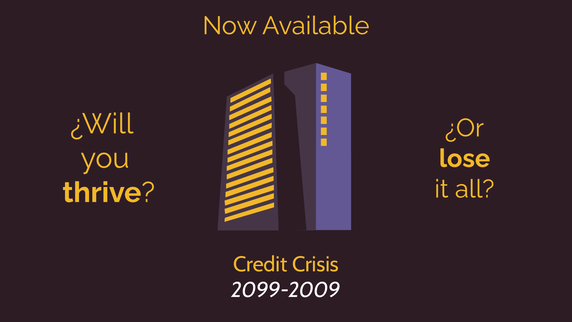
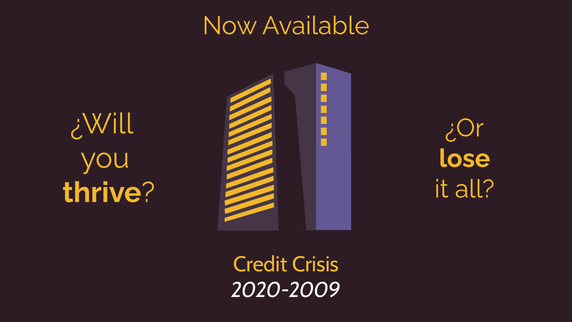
2099-2009: 2099-2009 -> 2020-2009
